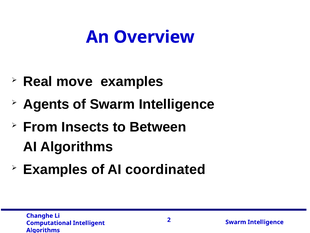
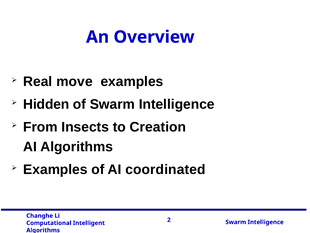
Agents: Agents -> Hidden
Between: Between -> Creation
